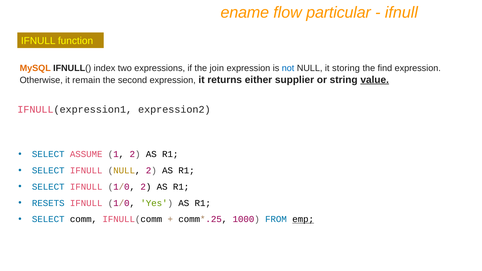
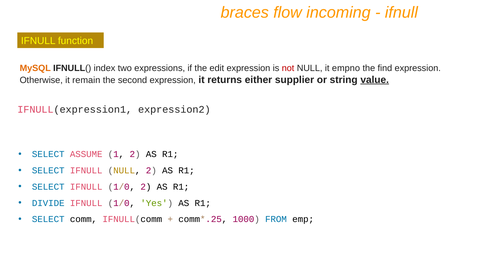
ename: ename -> braces
particular: particular -> incoming
join: join -> edit
not colour: blue -> red
storing: storing -> empno
RESETS: RESETS -> DIVIDE
emp underline: present -> none
